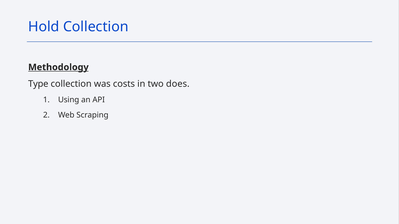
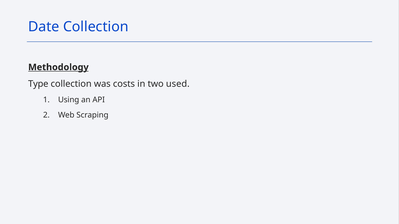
Hold: Hold -> Date
does: does -> used
